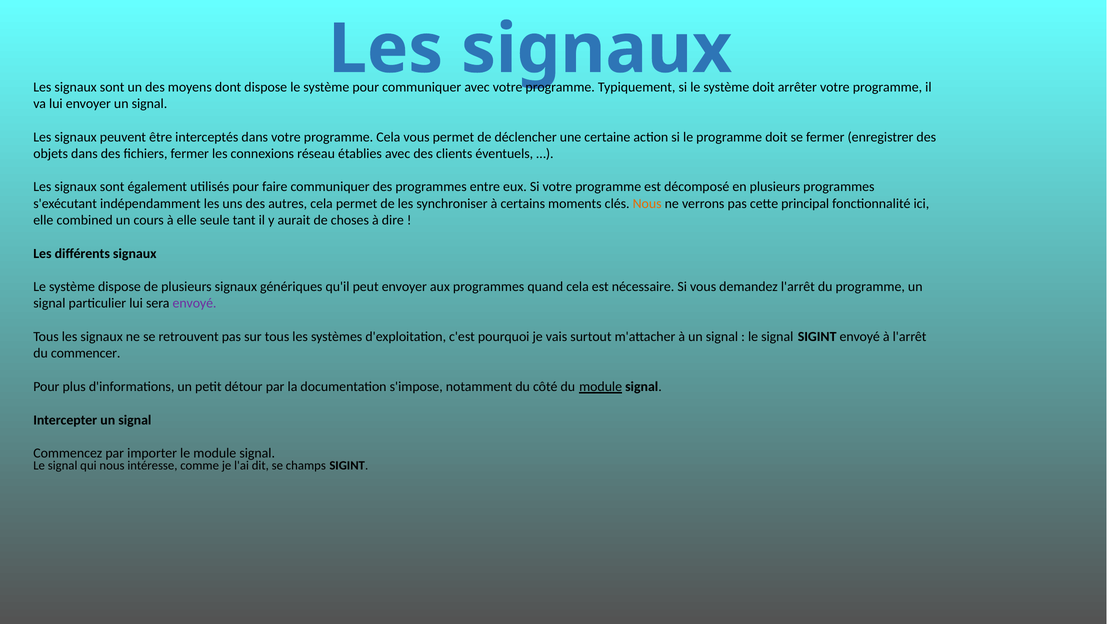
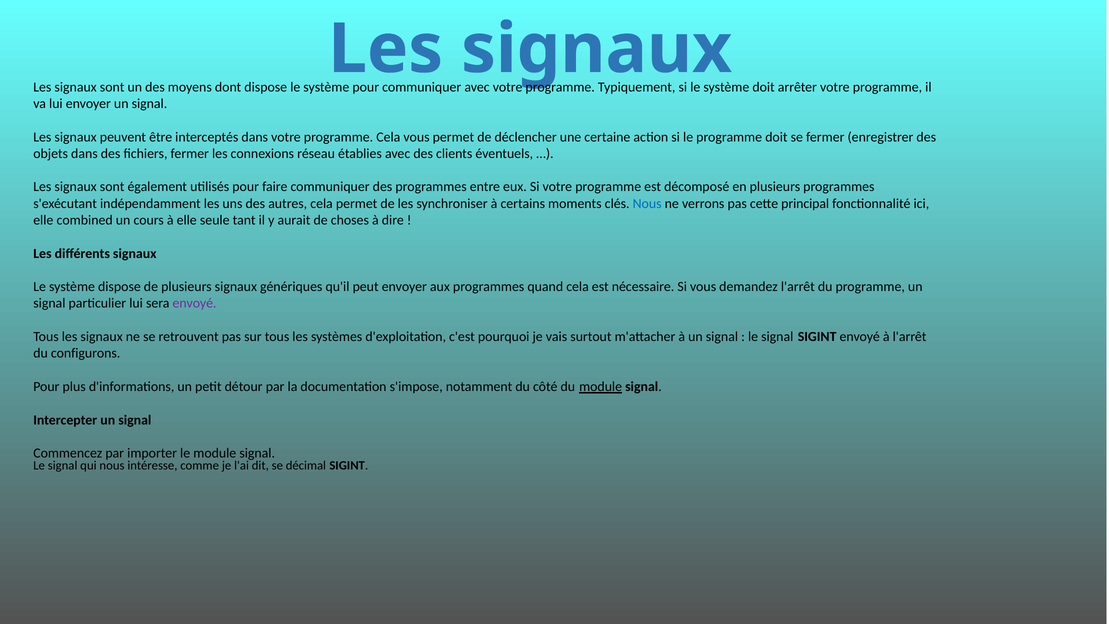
Nous at (647, 203) colour: orange -> blue
commencer: commencer -> configurons
champs: champs -> décimal
